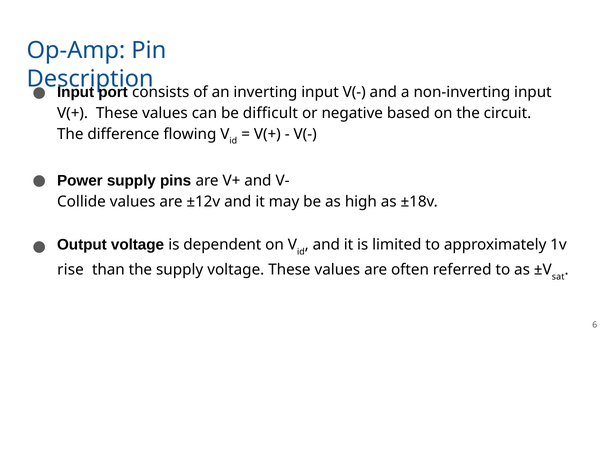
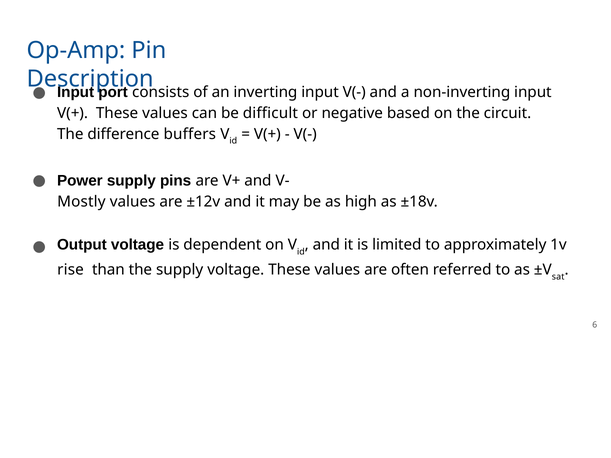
flowing: flowing -> buffers
Collide: Collide -> Mostly
